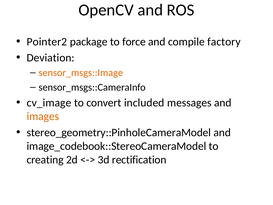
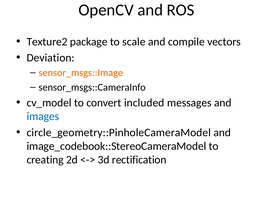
Pointer2: Pointer2 -> Texture2
force: force -> scale
factory: factory -> vectors
cv_image: cv_image -> cv_model
images colour: orange -> blue
stereo_geometry::PinholeCameraModel: stereo_geometry::PinholeCameraModel -> circle_geometry::PinholeCameraModel
